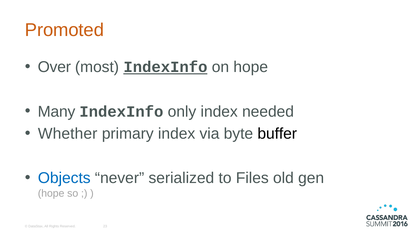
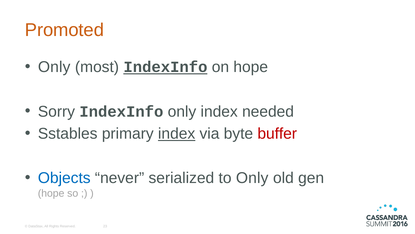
Over at (54, 67): Over -> Only
Many: Many -> Sorry
Whether: Whether -> Sstables
index at (177, 133) underline: none -> present
buffer colour: black -> red
to Files: Files -> Only
